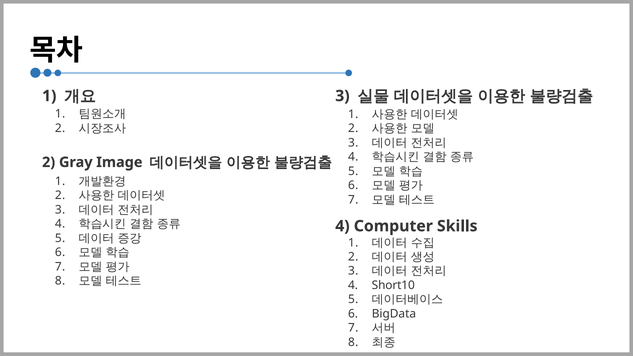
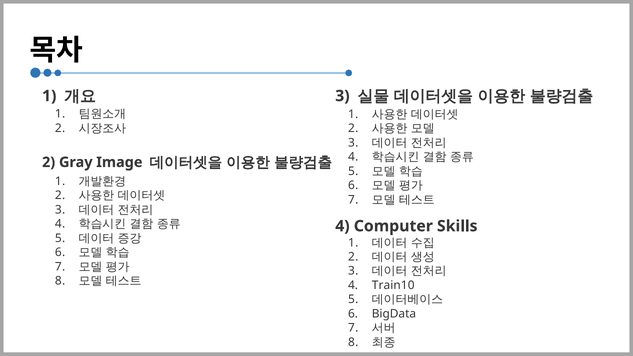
Short10: Short10 -> Train10
